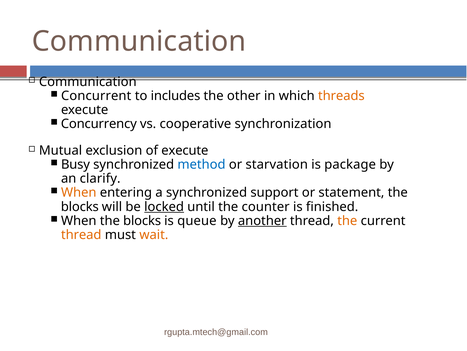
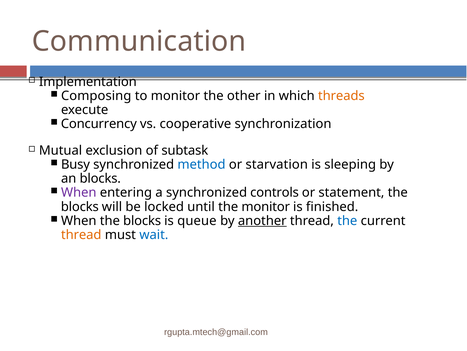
Communication at (88, 82): Communication -> Implementation
Concurrent: Concurrent -> Composing
to includes: includes -> monitor
of execute: execute -> subtask
package: package -> sleeping
an clarify: clarify -> blocks
When at (79, 192) colour: orange -> purple
support: support -> controls
locked underline: present -> none
the counter: counter -> monitor
the at (347, 220) colour: orange -> blue
wait colour: orange -> blue
